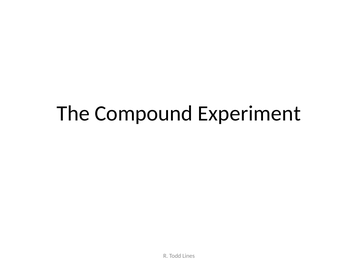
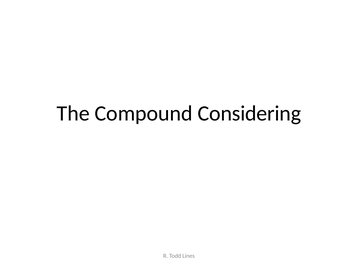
Experiment: Experiment -> Considering
